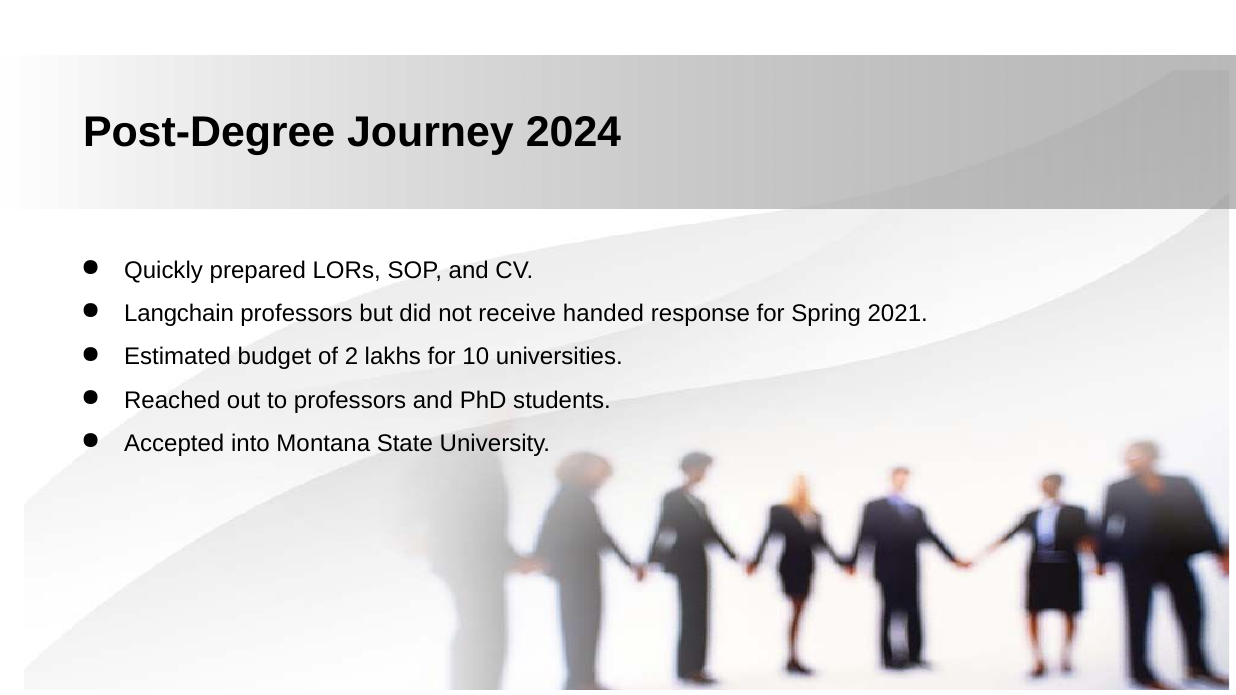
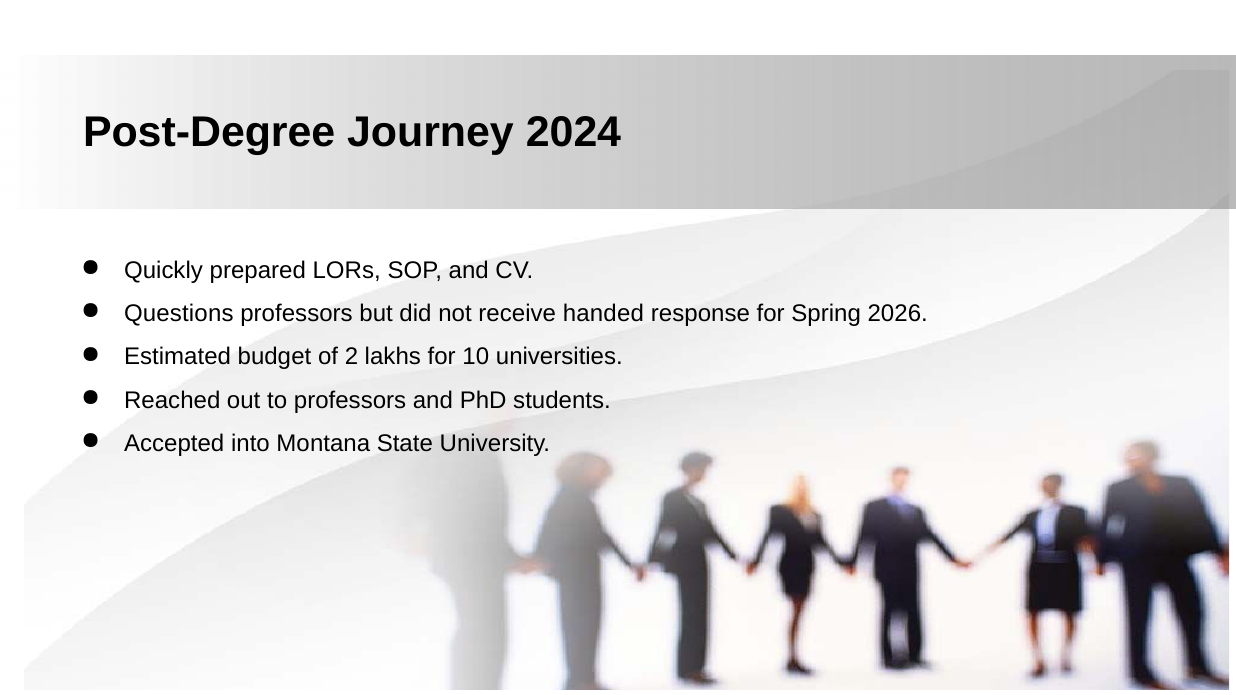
Langchain: Langchain -> Questions
2021: 2021 -> 2026
